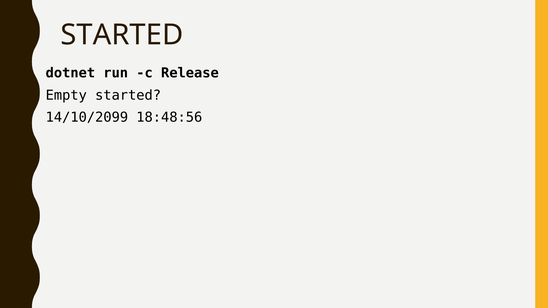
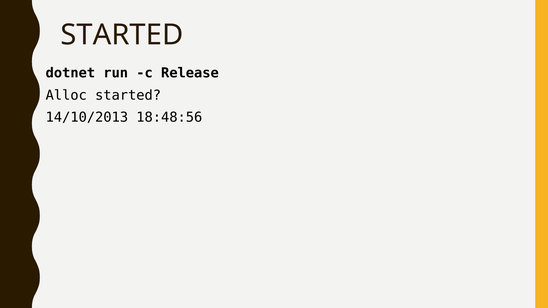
Empty: Empty -> Alloc
14/10/2099: 14/10/2099 -> 14/10/2013
